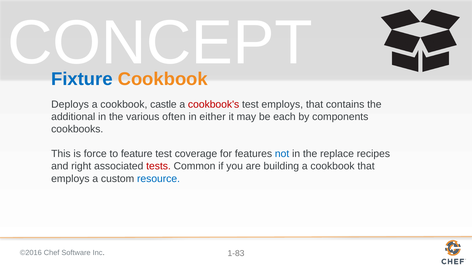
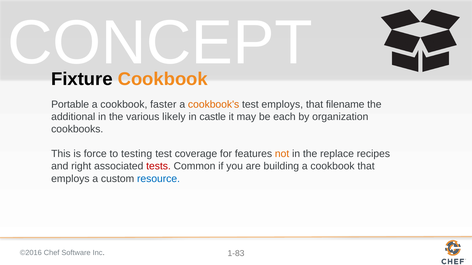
Fixture colour: blue -> black
Deploys: Deploys -> Portable
castle: castle -> faster
cookbook's colour: red -> orange
contains: contains -> filename
often: often -> likely
either: either -> castle
components: components -> organization
feature: feature -> testing
not colour: blue -> orange
